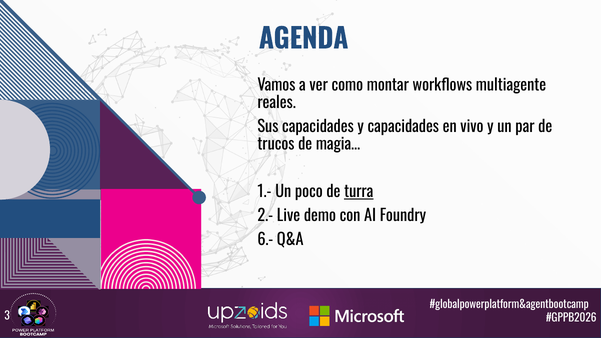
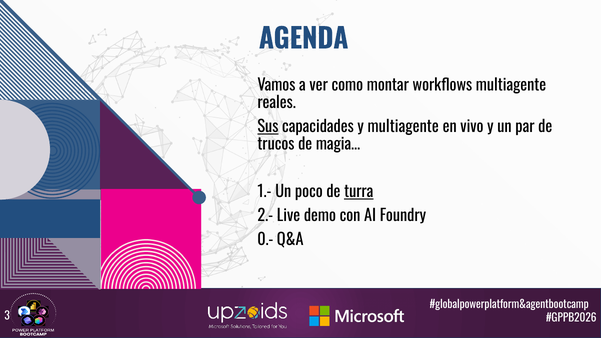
Sus underline: none -> present
y capacidades: capacidades -> multiagente
6.-: 6.- -> 0.-
